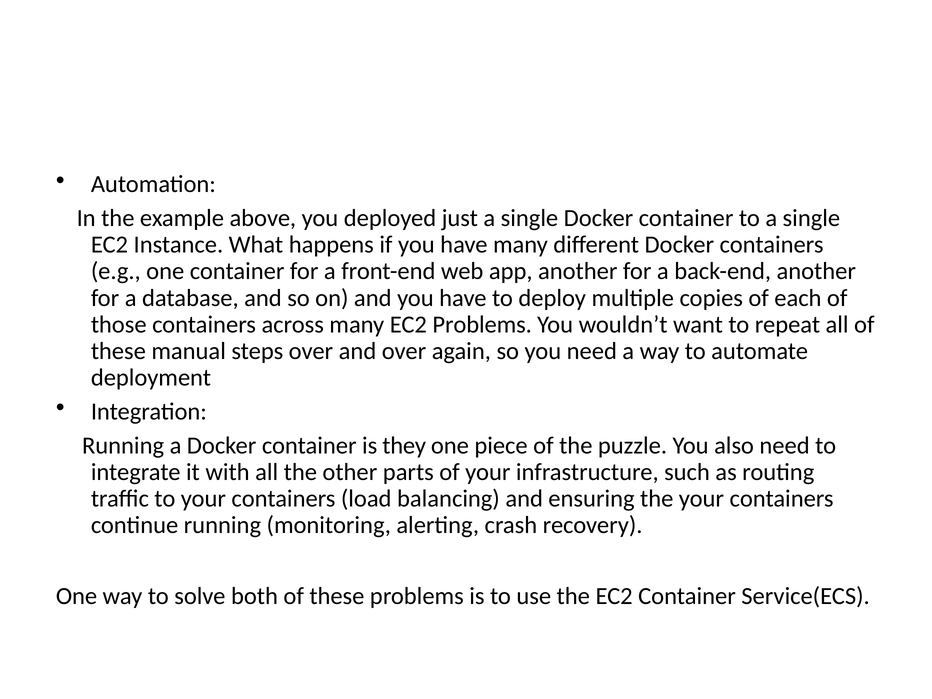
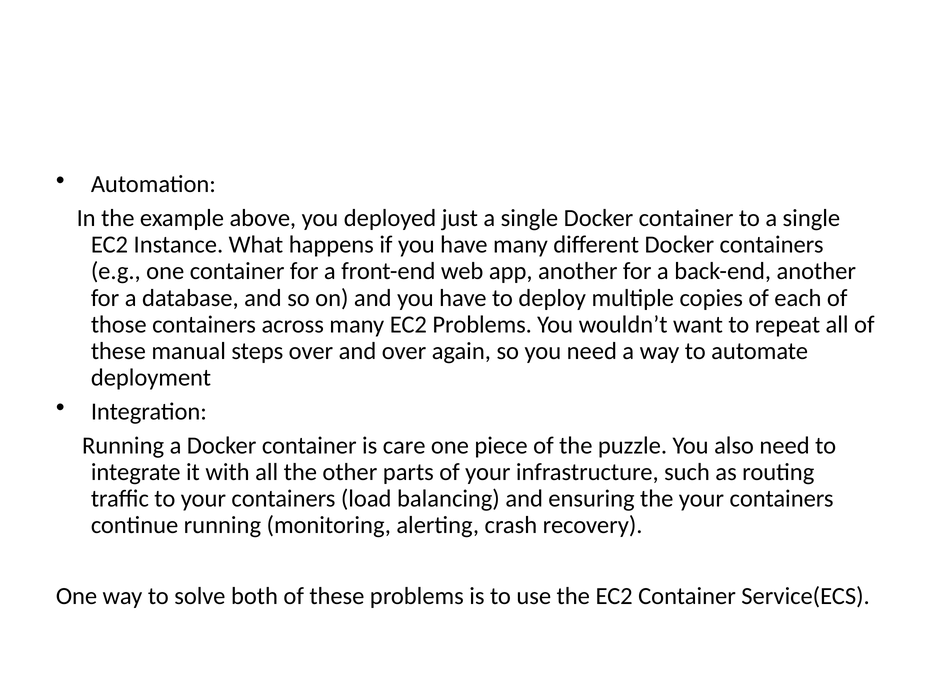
they: they -> care
